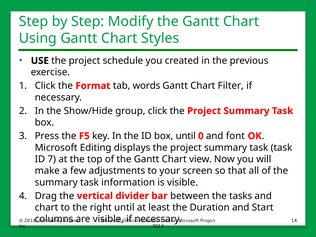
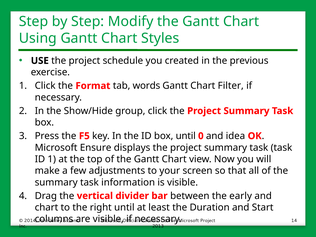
font: font -> idea
Editing: Editing -> Ensure
ID 7: 7 -> 1
tasks: tasks -> early
